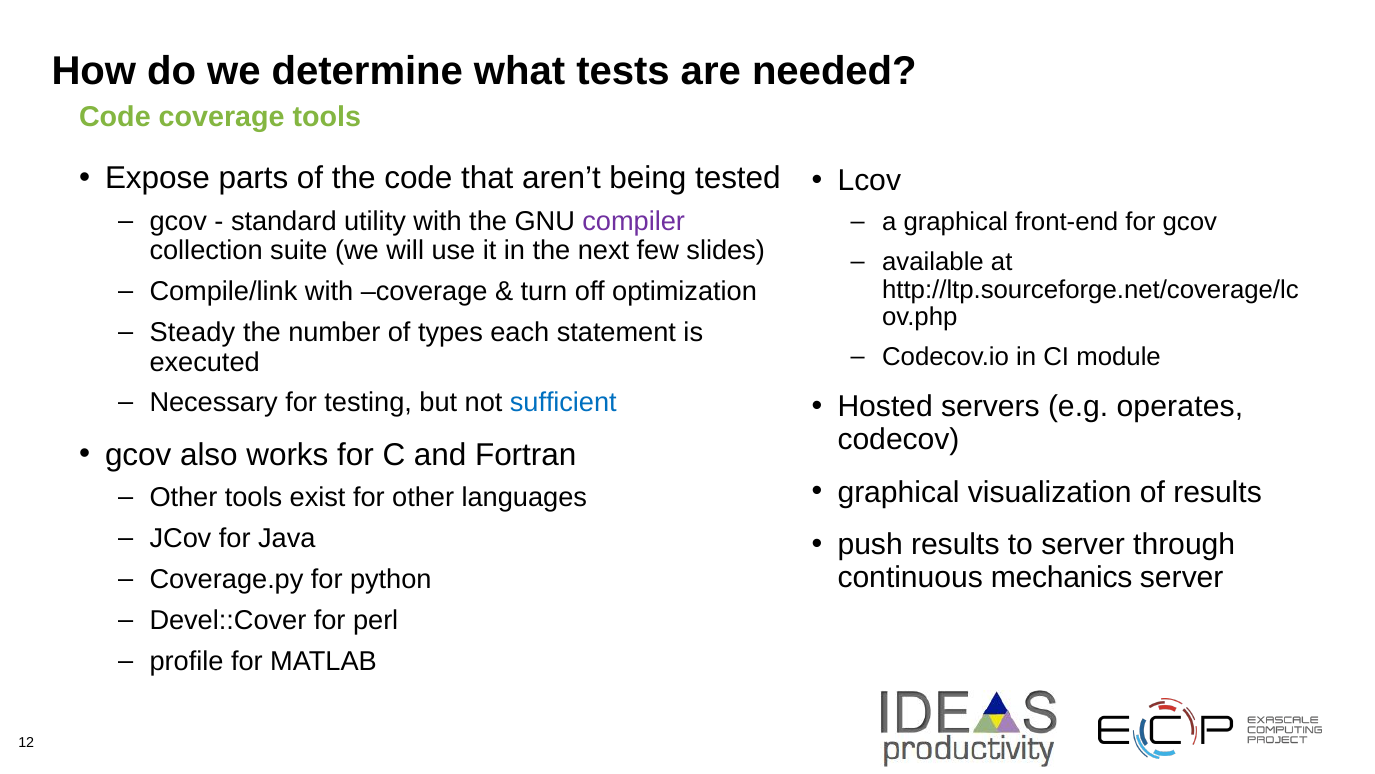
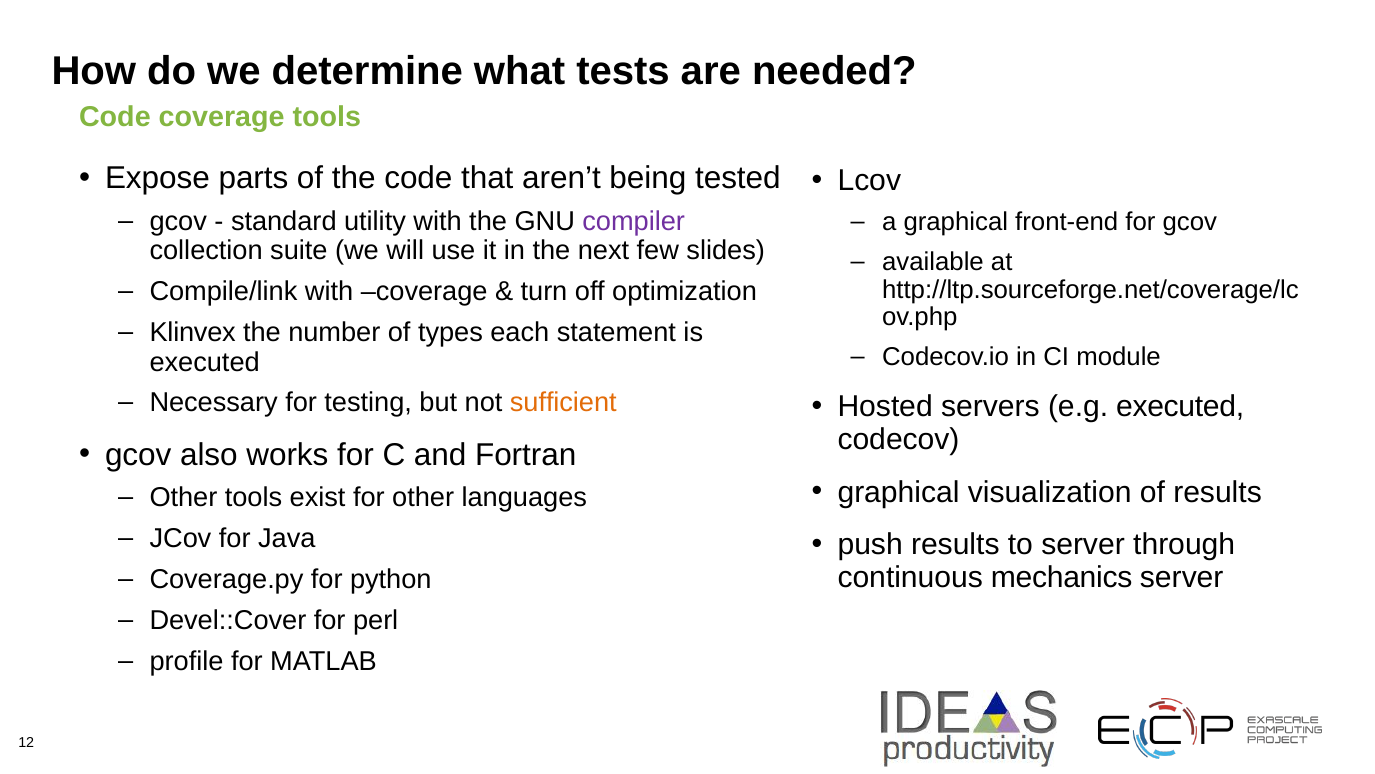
Steady: Steady -> Klinvex
sufficient colour: blue -> orange
e.g operates: operates -> executed
